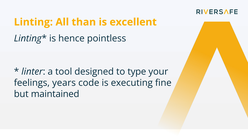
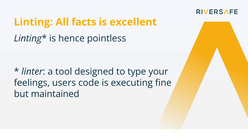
than: than -> facts
years: years -> users
